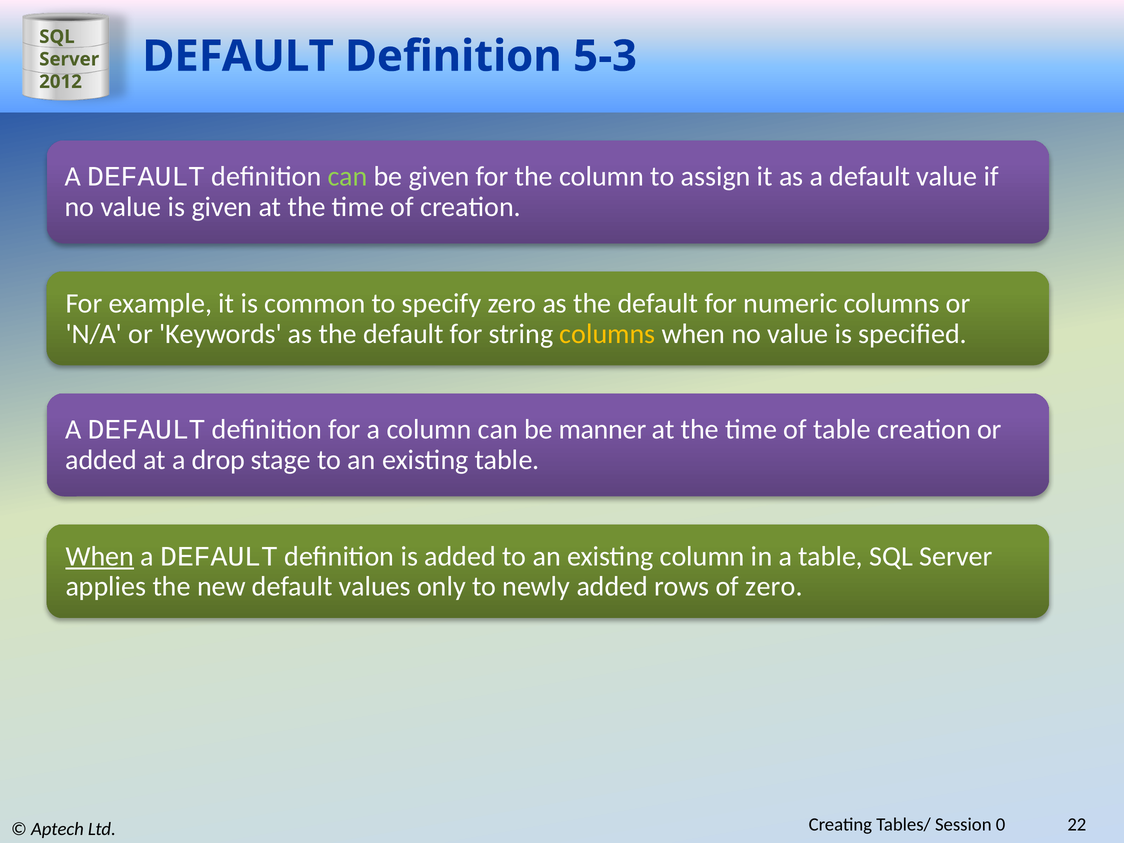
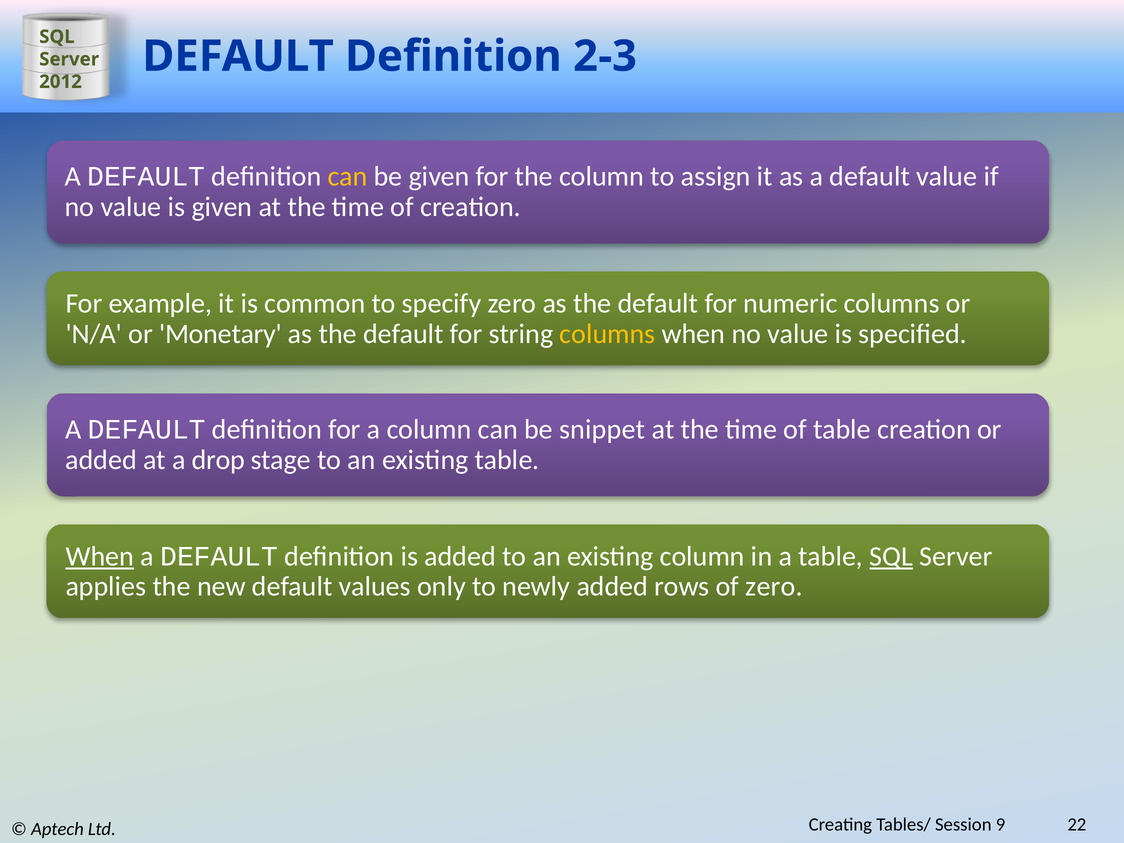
5-3: 5-3 -> 2-3
can at (348, 177) colour: light green -> yellow
Keywords: Keywords -> Monetary
manner: manner -> snippet
SQL at (891, 556) underline: none -> present
0: 0 -> 9
